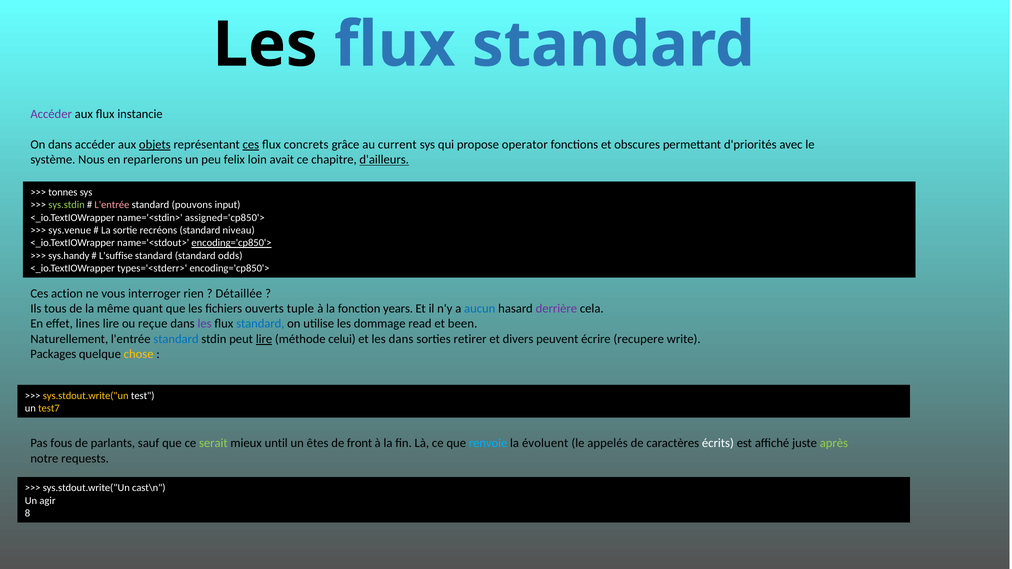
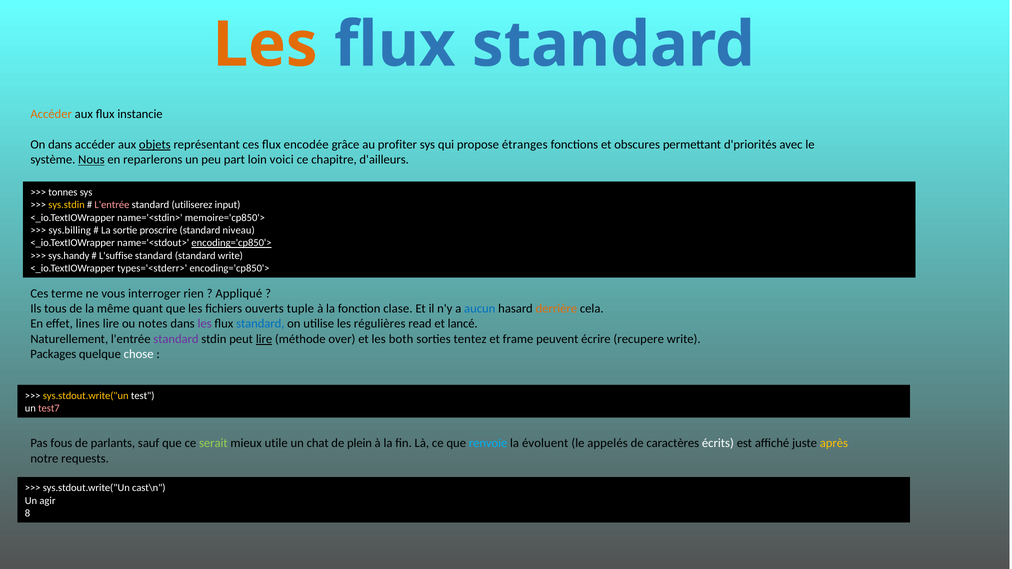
Les at (265, 45) colour: black -> orange
Accéder at (51, 114) colour: purple -> orange
ces at (251, 145) underline: present -> none
concrets: concrets -> encodée
current: current -> profiter
operator: operator -> étranges
Nous underline: none -> present
felix: felix -> part
avait: avait -> voici
d'ailleurs underline: present -> none
sys.stdin colour: light green -> yellow
pouvons: pouvons -> utiliserez
assigned='cp850'>: assigned='cp850'> -> memoire='cp850'>
sys.venue: sys.venue -> sys.billing
recréons: recréons -> proscrire
standard odds: odds -> write
action: action -> terme
Détaillée: Détaillée -> Appliqué
years: years -> clase
derrière colour: purple -> orange
reçue: reçue -> notes
dommage: dommage -> régulières
been: been -> lancé
standard at (176, 339) colour: blue -> purple
celui: celui -> over
les dans: dans -> both
retirer: retirer -> tentez
divers: divers -> frame
chose colour: yellow -> white
test7 colour: yellow -> pink
until: until -> utile
êtes: êtes -> chat
front: front -> plein
après colour: light green -> yellow
